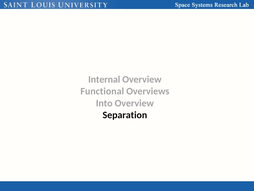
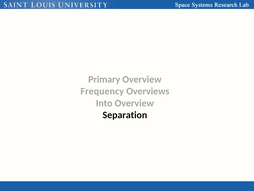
Internal: Internal -> Primary
Functional: Functional -> Frequency
